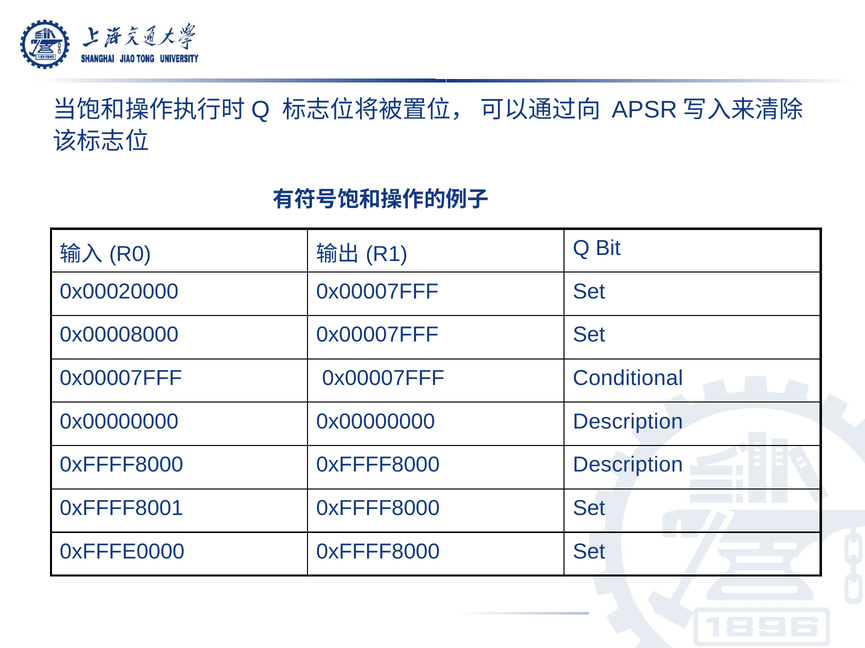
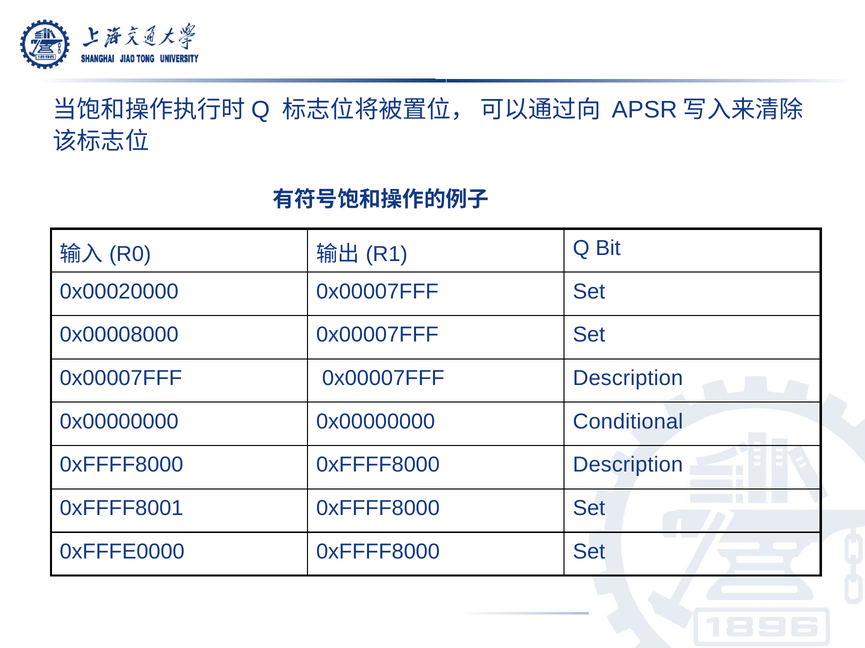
0x00007FFF Conditional: Conditional -> Description
0x00000000 Description: Description -> Conditional
